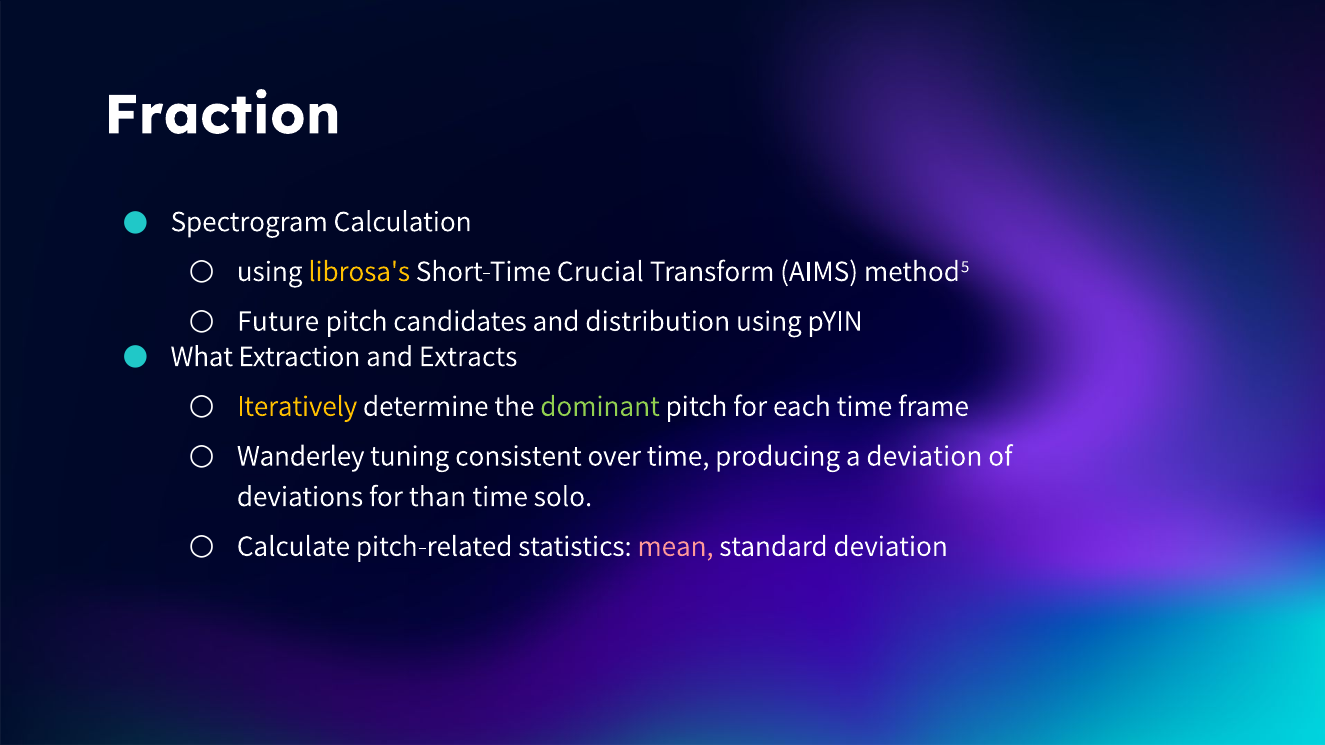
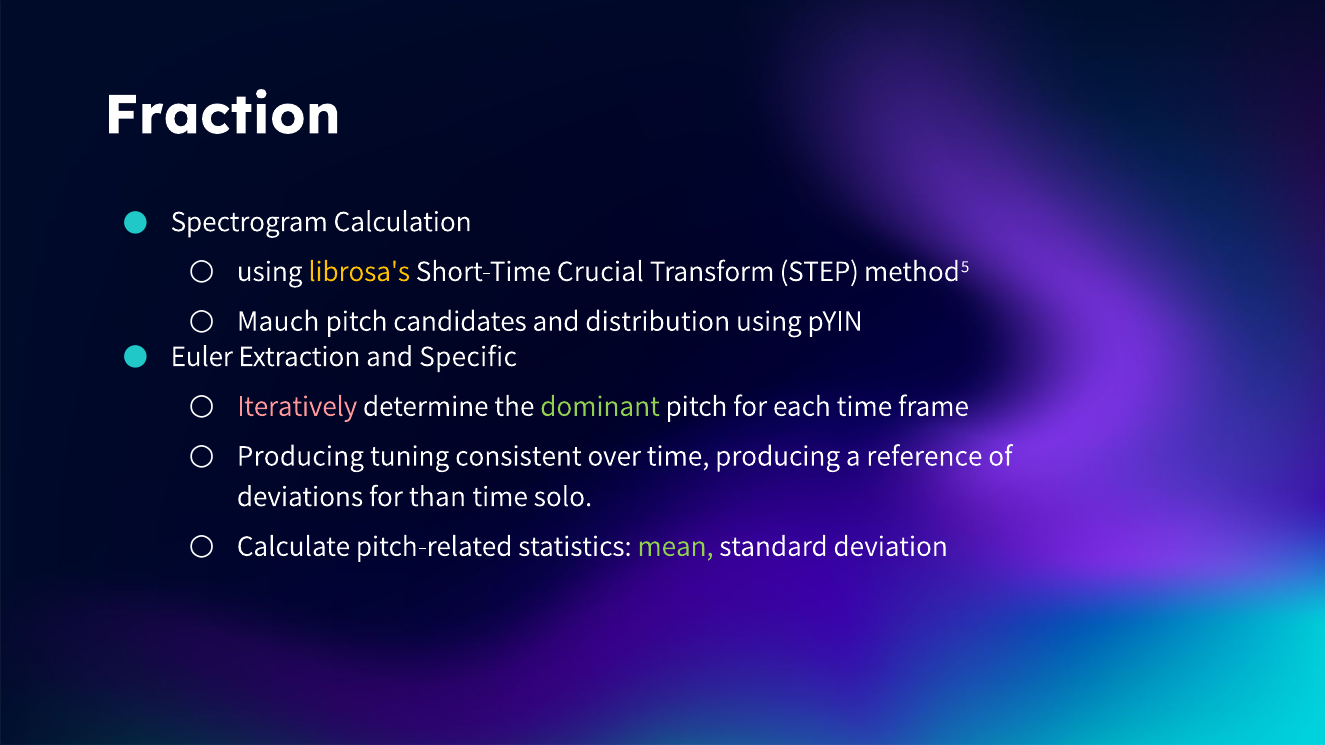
AIMS: AIMS -> STEP
Future: Future -> Mauch
What: What -> Euler
Extracts: Extracts -> Specific
Iteratively colour: yellow -> pink
Wanderley at (301, 456): Wanderley -> Producing
a deviation: deviation -> reference
mean colour: pink -> light green
